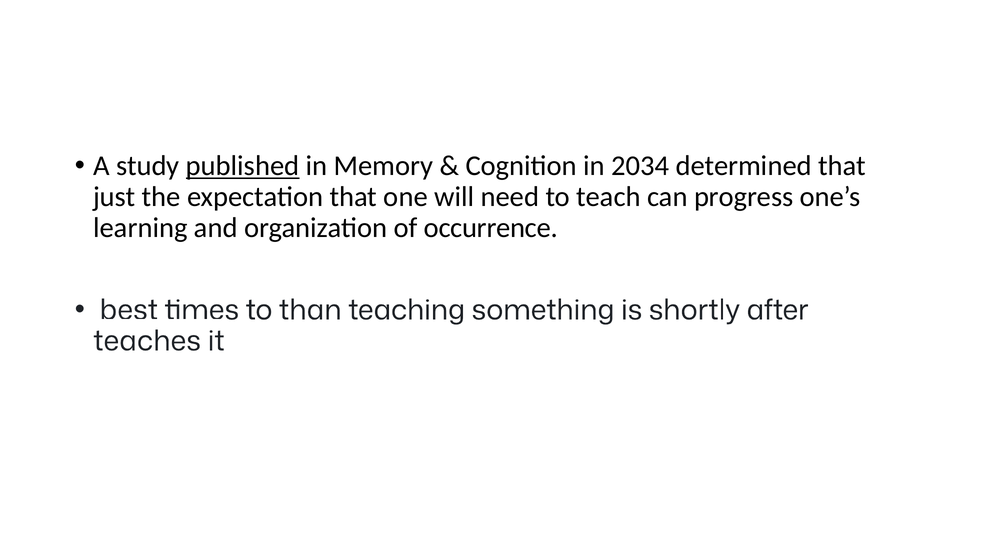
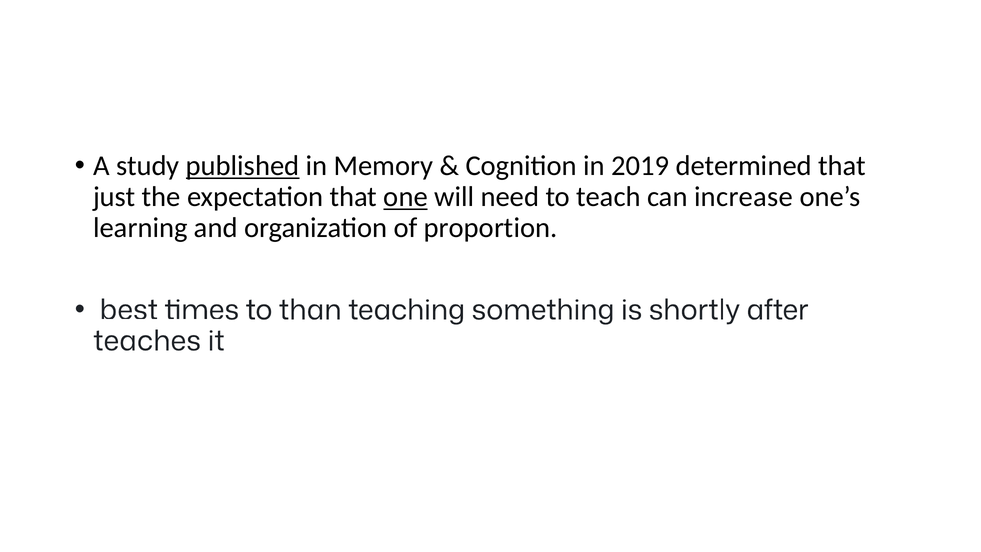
2034: 2034 -> 2019
one underline: none -> present
progress: progress -> increase
occurrence: occurrence -> proportion
